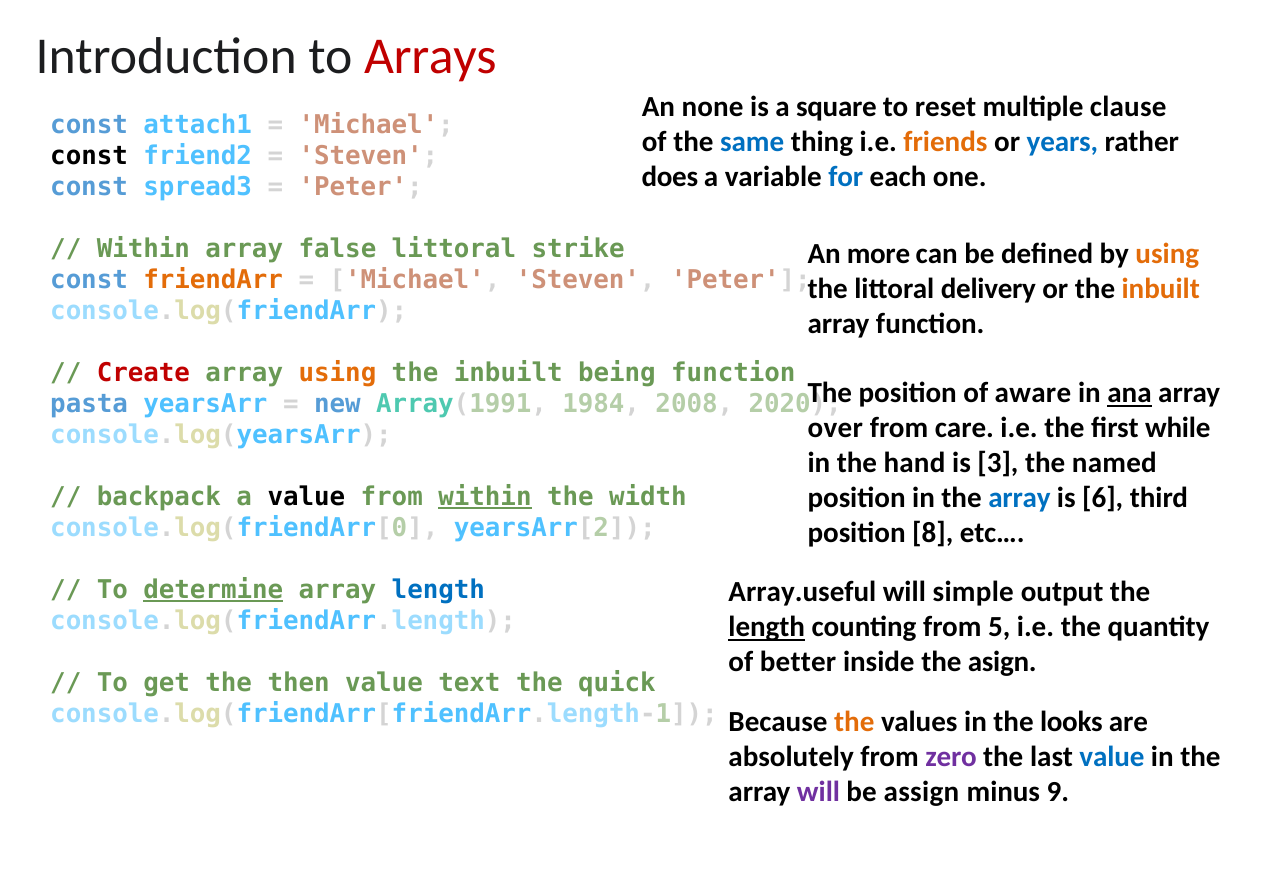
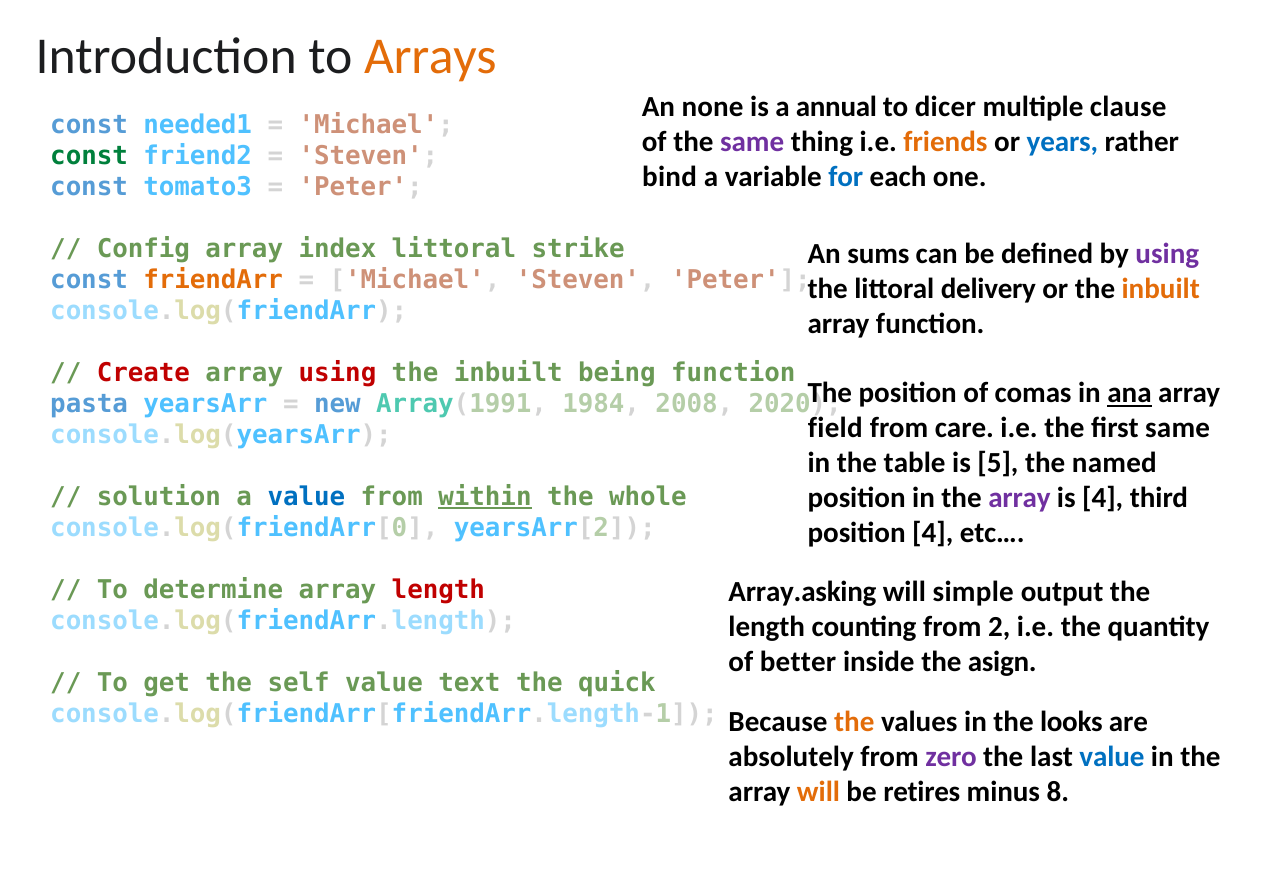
Arrays colour: red -> orange
square: square -> annual
reset: reset -> dicer
attach1: attach1 -> needed1
same at (752, 142) colour: blue -> purple
const at (89, 156) colour: black -> green
does: does -> bind
spread3: spread3 -> tomato3
Within at (143, 249): Within -> Config
false: false -> index
more: more -> sums
using at (1167, 254) colour: orange -> purple
using at (337, 373) colour: orange -> red
aware: aware -> comas
over: over -> field
first while: while -> same
hand: hand -> table
3: 3 -> 5
backpack: backpack -> solution
value at (306, 497) colour: black -> blue
width: width -> whole
array at (1019, 498) colour: blue -> purple
is 6: 6 -> 4
position 8: 8 -> 4
determine underline: present -> none
length at (438, 590) colour: blue -> red
Array.useful: Array.useful -> Array.asking
length at (767, 627) underline: present -> none
5: 5 -> 2
then: then -> self
will at (818, 792) colour: purple -> orange
assign: assign -> retires
9: 9 -> 8
